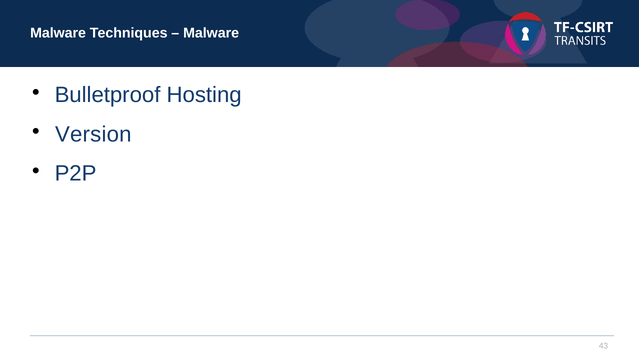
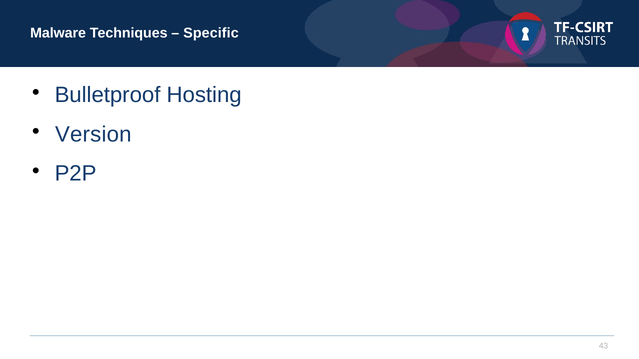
Malware at (211, 33): Malware -> Specific
